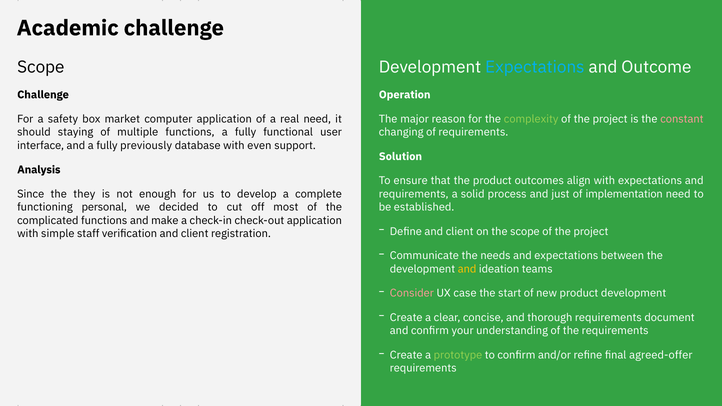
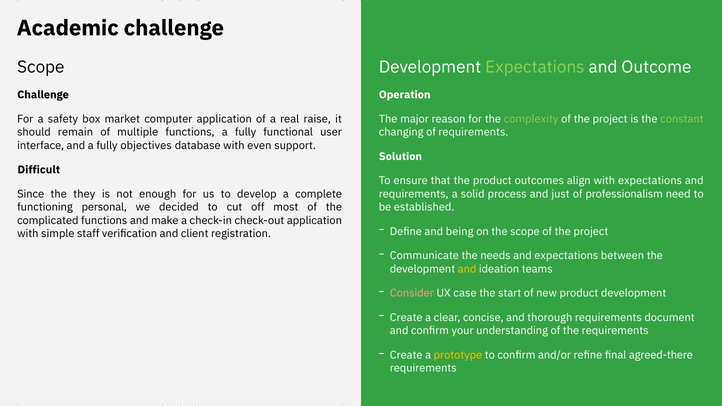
Expectations at (535, 67) colour: light blue -> light green
real need: need -> raise
constant colour: pink -> light green
staying: staying -> remain
previously: previously -> objectives
Analysis: Analysis -> Difficult
implementation: implementation -> professionalism
Define and client: client -> being
prototype colour: light green -> yellow
agreed-offer: agreed-offer -> agreed-there
